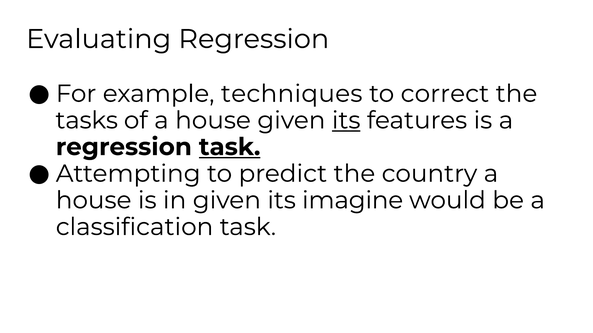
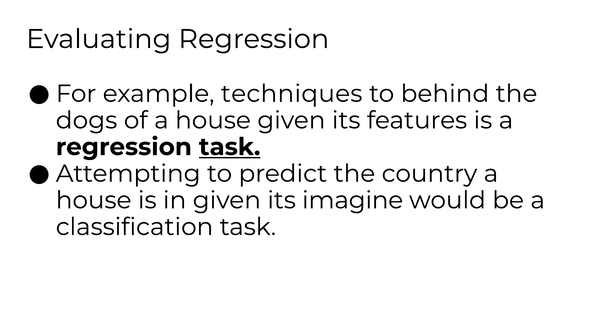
correct: correct -> behind
tasks: tasks -> dogs
its at (346, 121) underline: present -> none
